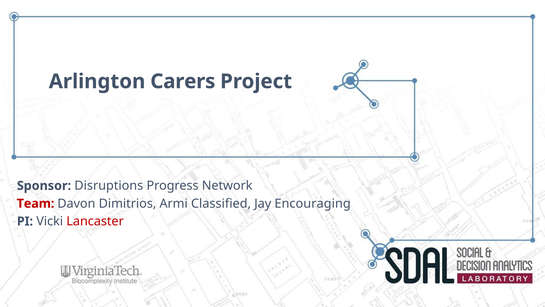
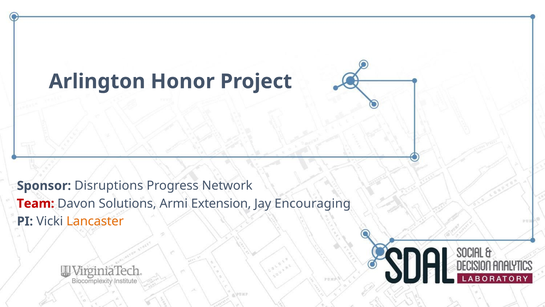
Carers: Carers -> Honor
Dimitrios: Dimitrios -> Solutions
Classified: Classified -> Extension
Lancaster colour: red -> orange
